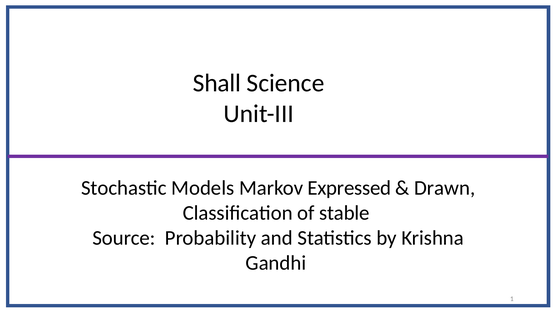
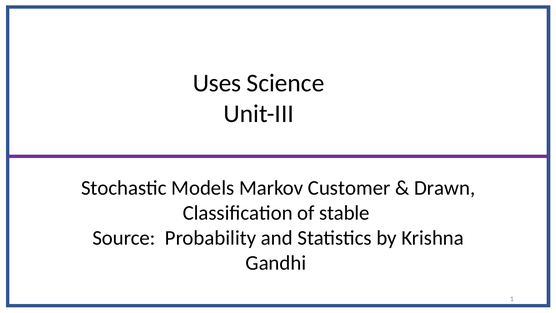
Shall: Shall -> Uses
Expressed: Expressed -> Customer
